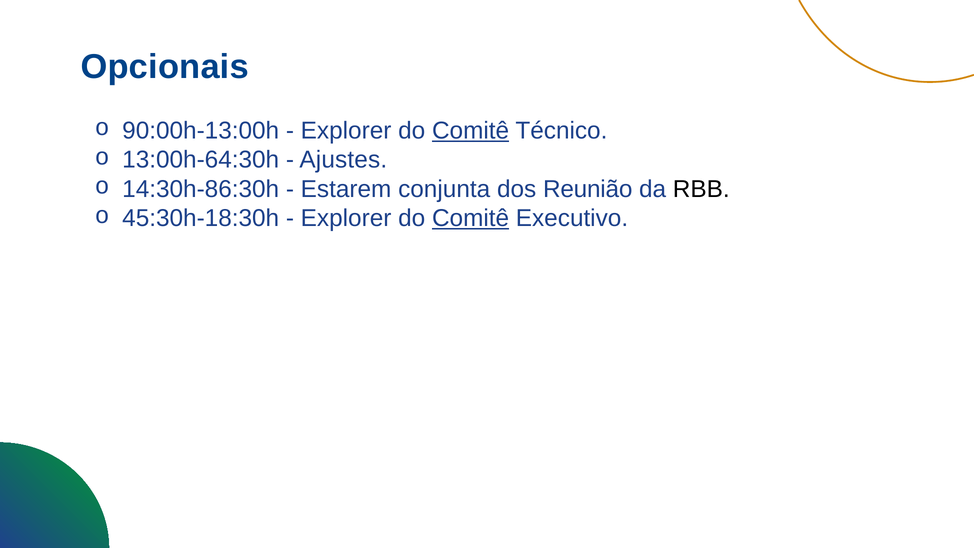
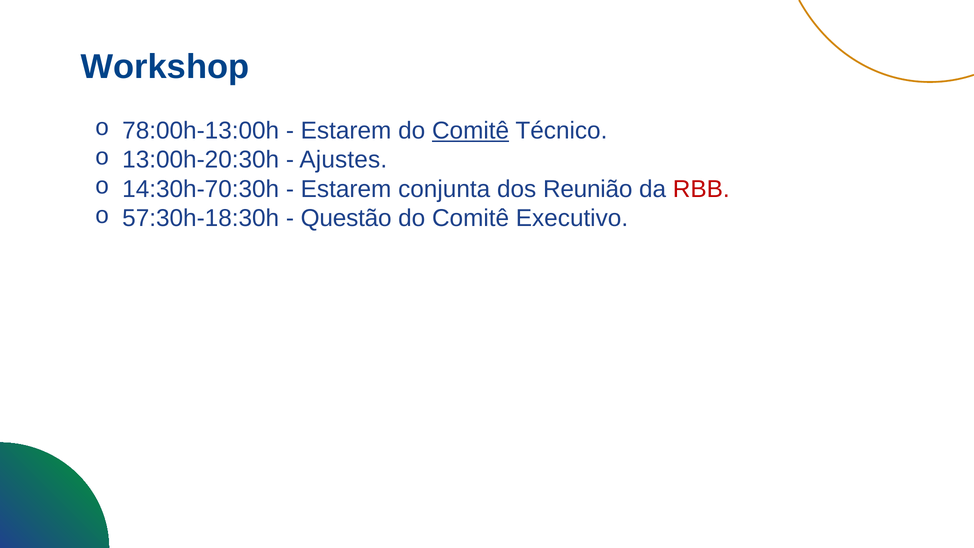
Opcionais: Opcionais -> Workshop
90:00h-13:00h: 90:00h-13:00h -> 78:00h-13:00h
Explorer at (346, 131): Explorer -> Estarem
13:00h-64:30h: 13:00h-64:30h -> 13:00h-20:30h
14:30h-86:30h: 14:30h-86:30h -> 14:30h-70:30h
RBB colour: black -> red
45:30h-18:30h: 45:30h-18:30h -> 57:30h-18:30h
Explorer at (346, 218): Explorer -> Questão
Comitê at (471, 218) underline: present -> none
